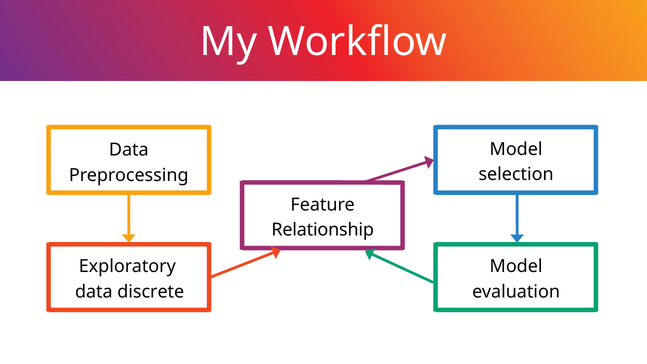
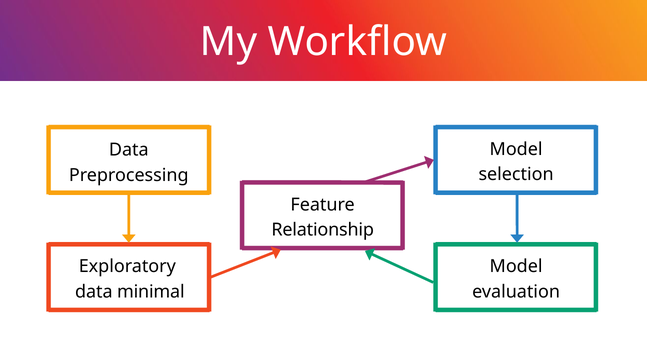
discrete: discrete -> minimal
